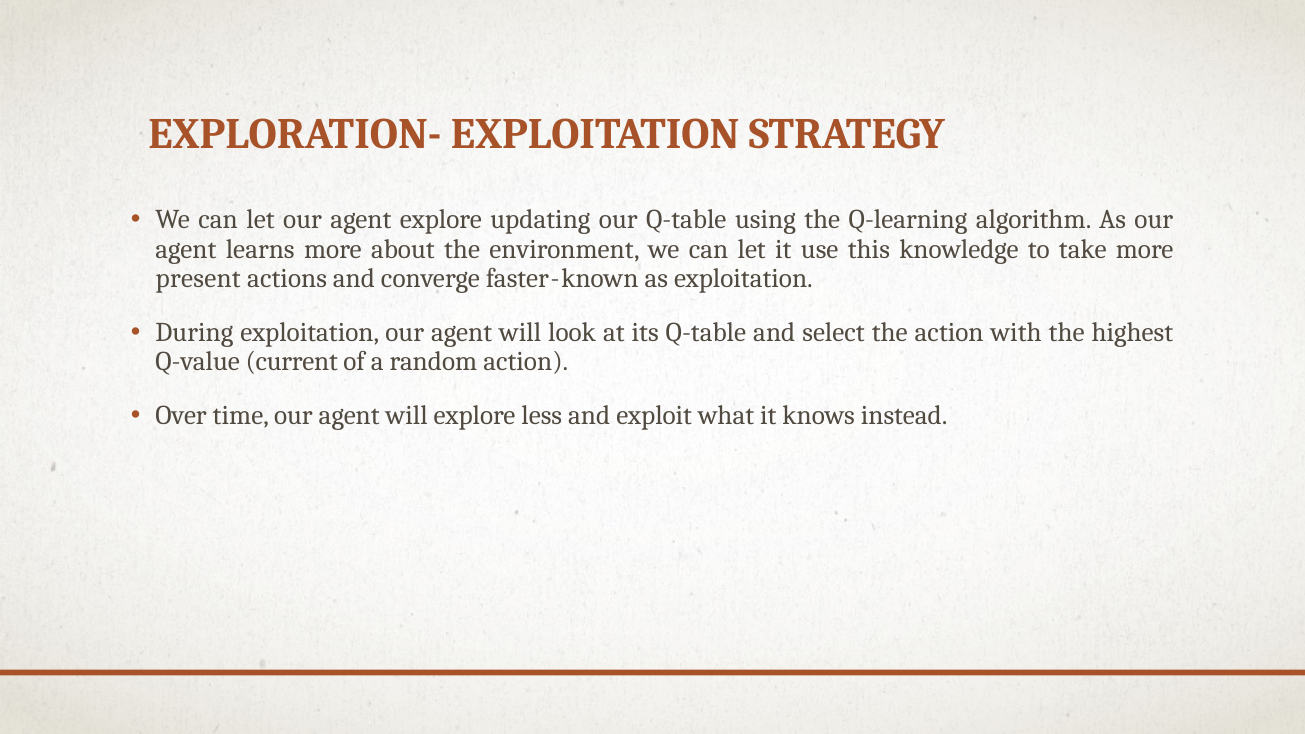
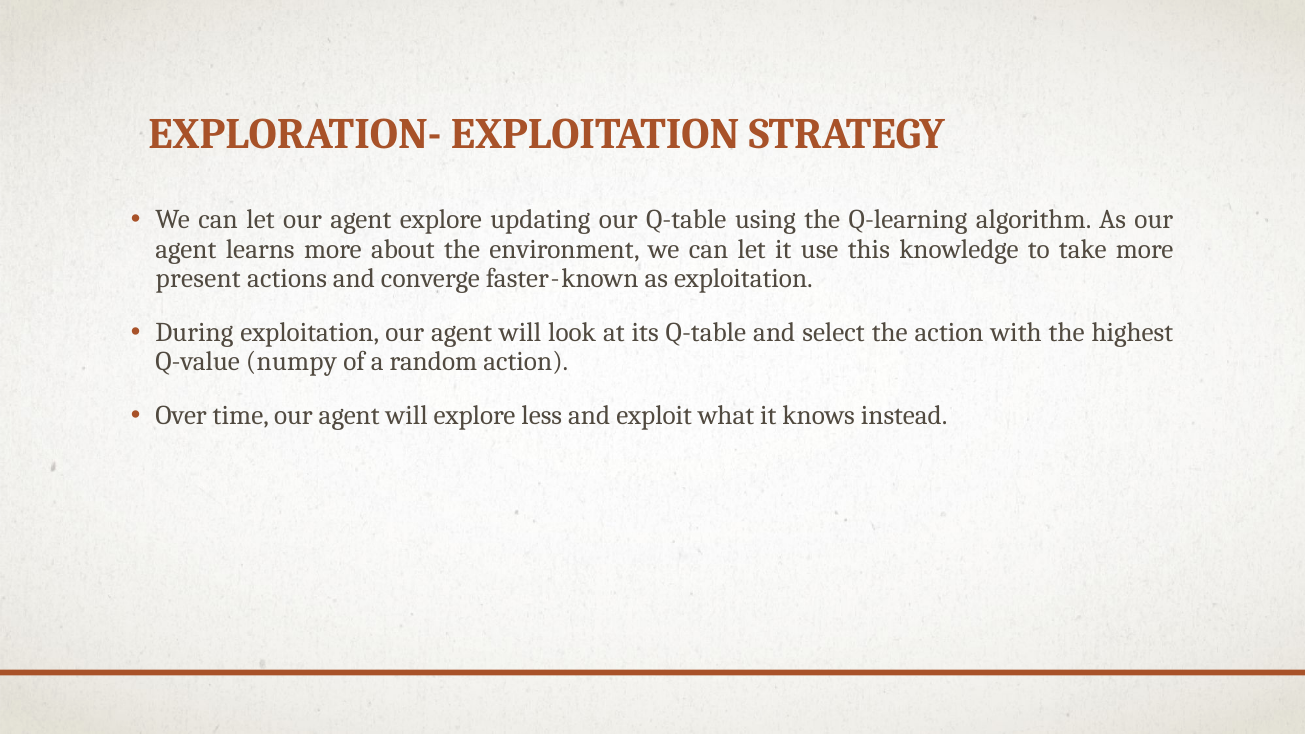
current: current -> numpy
